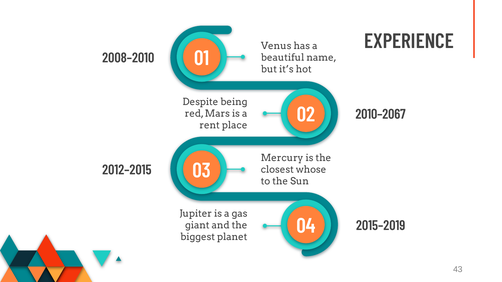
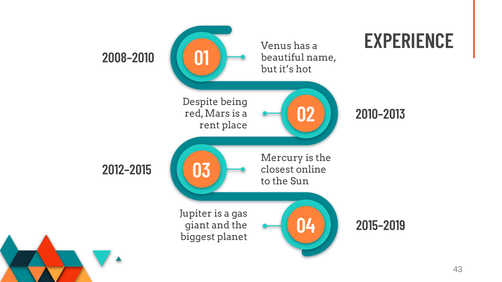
2010–2067: 2010–2067 -> 2010–2013
whose: whose -> online
